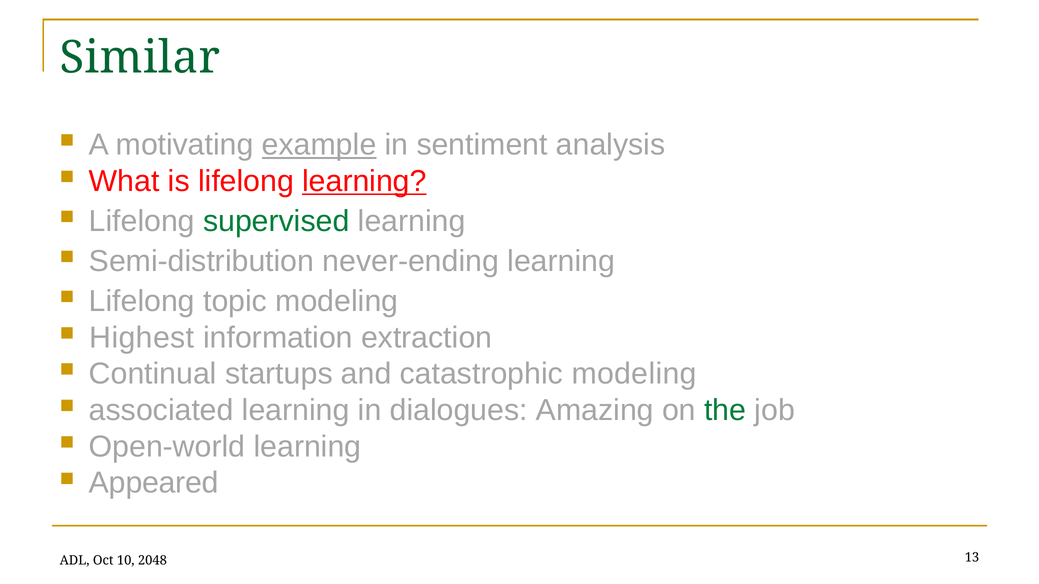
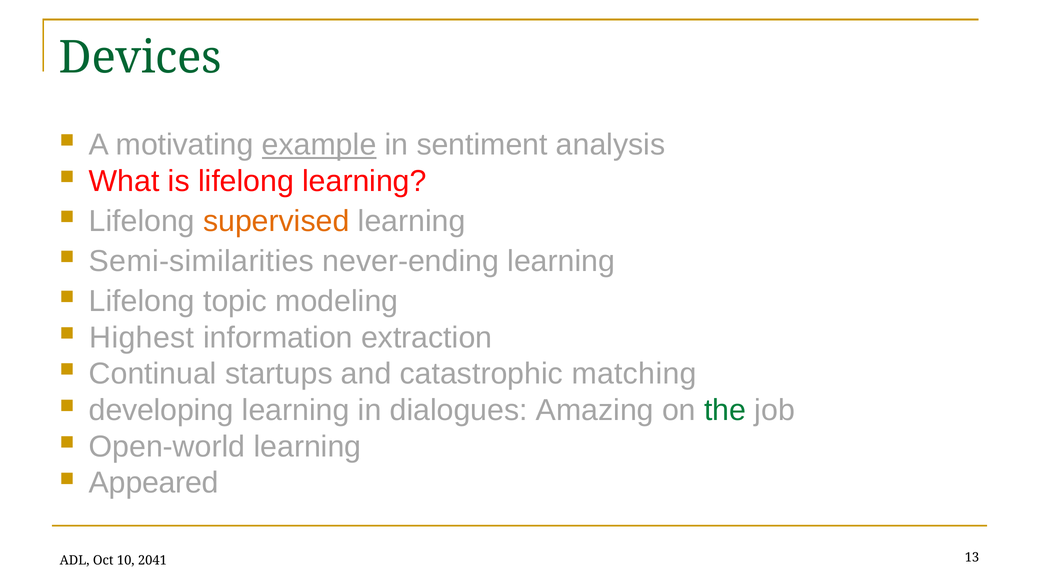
Similar: Similar -> Devices
learning at (364, 181) underline: present -> none
supervised colour: green -> orange
Semi-distribution: Semi-distribution -> Semi-similarities
catastrophic modeling: modeling -> matching
associated: associated -> developing
2048: 2048 -> 2041
